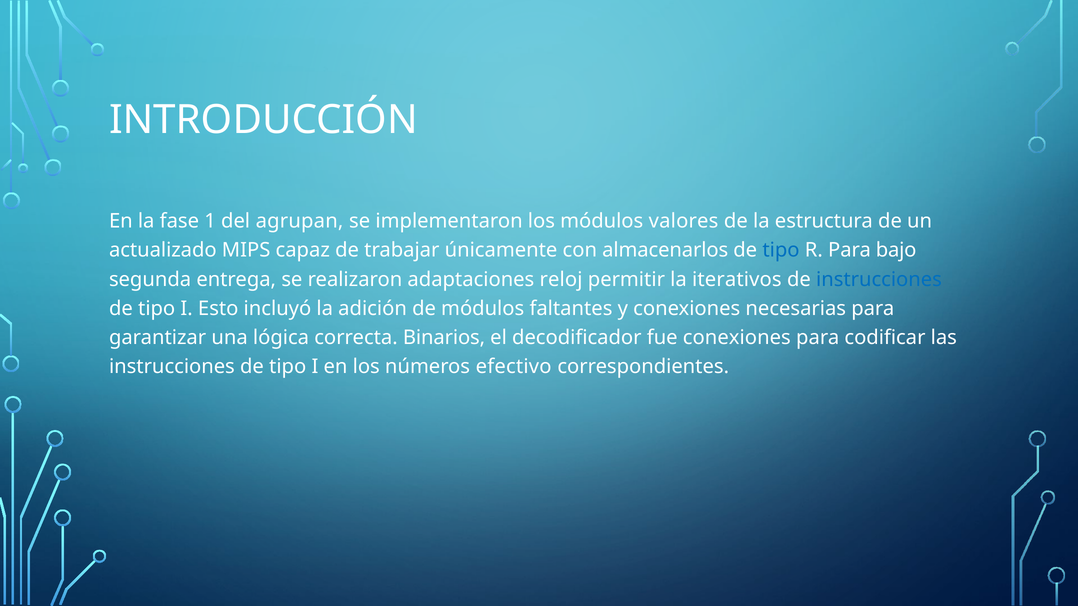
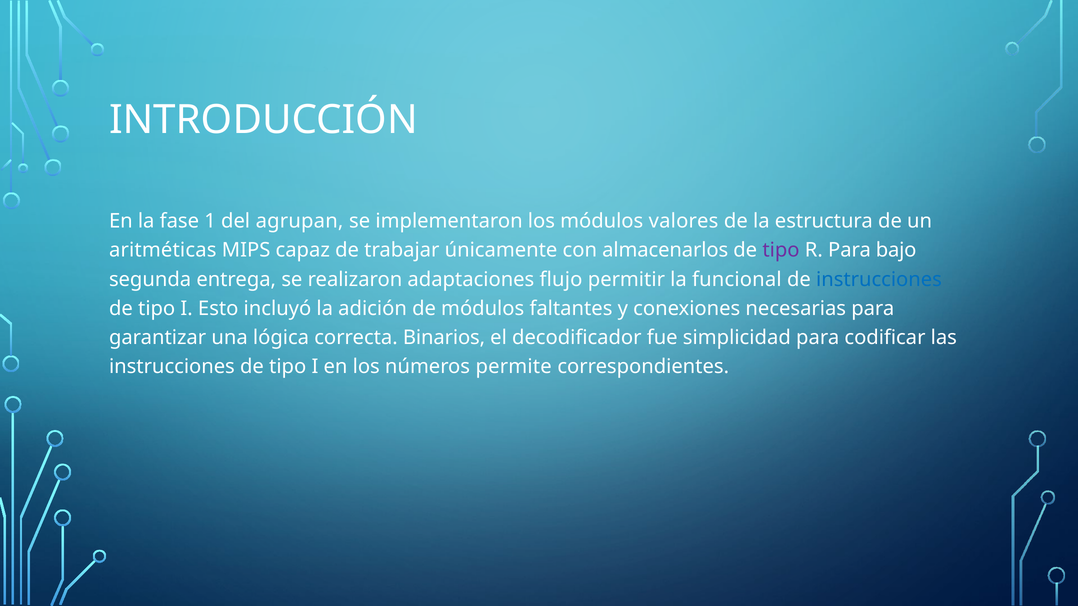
actualizado: actualizado -> aritméticas
tipo at (781, 250) colour: blue -> purple
reloj: reloj -> flujo
iterativos: iterativos -> funcional
fue conexiones: conexiones -> simplicidad
efectivo: efectivo -> permite
